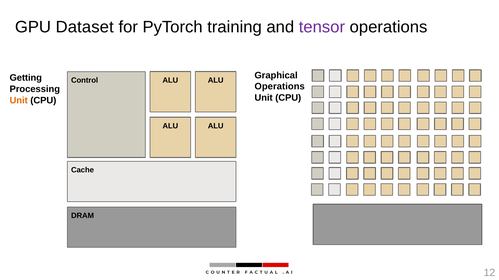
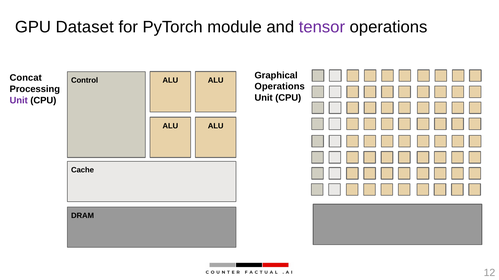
training: training -> module
Getting: Getting -> Concat
Unit at (19, 101) colour: orange -> purple
